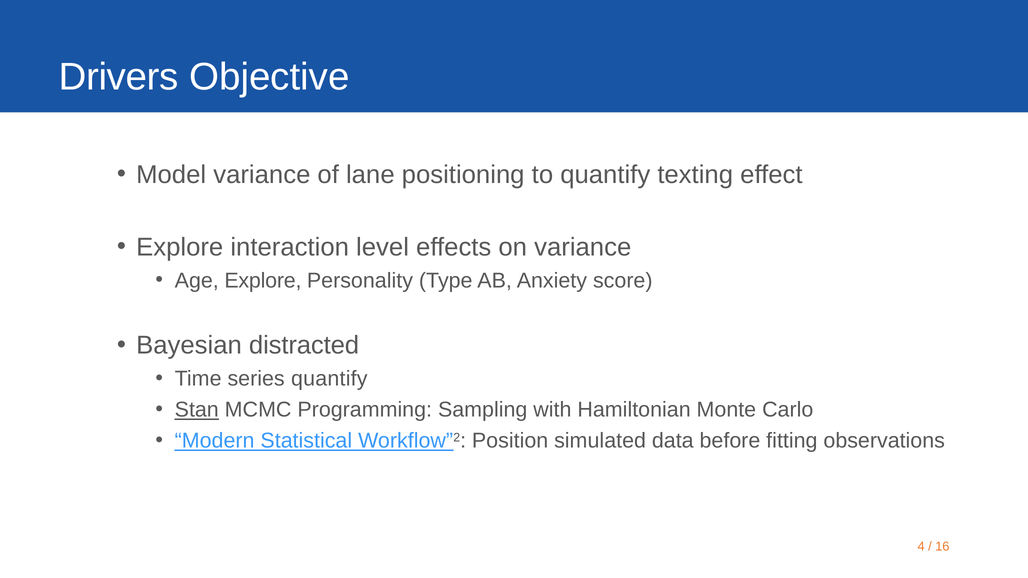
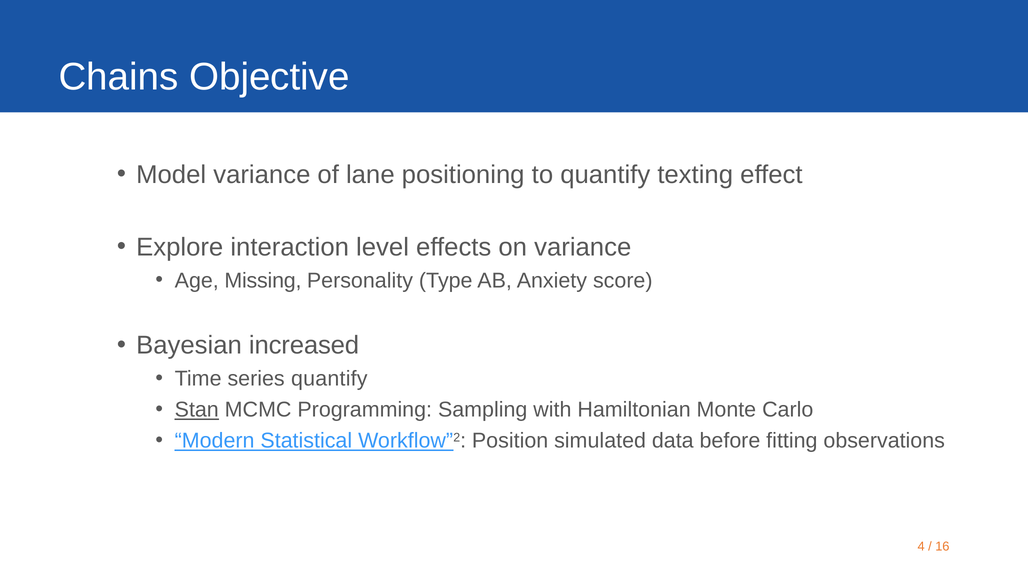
Drivers: Drivers -> Chains
Age Explore: Explore -> Missing
distracted: distracted -> increased
